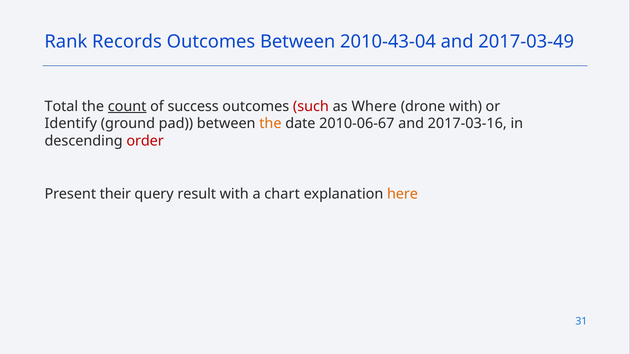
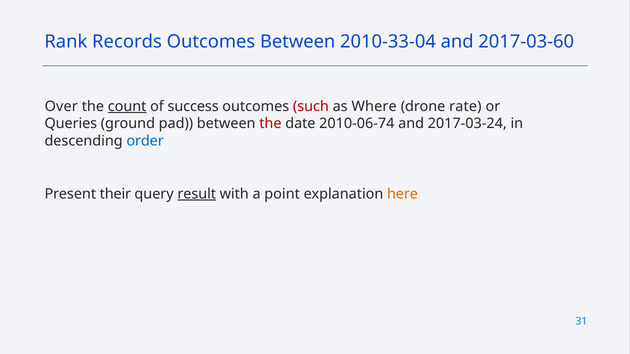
2010-43-04: 2010-43-04 -> 2010-33-04
2017-03-49: 2017-03-49 -> 2017-03-60
Total: Total -> Over
drone with: with -> rate
Identify: Identify -> Queries
the at (270, 124) colour: orange -> red
2010-06-67: 2010-06-67 -> 2010-06-74
2017-03-16: 2017-03-16 -> 2017-03-24
order colour: red -> blue
result underline: none -> present
chart: chart -> point
